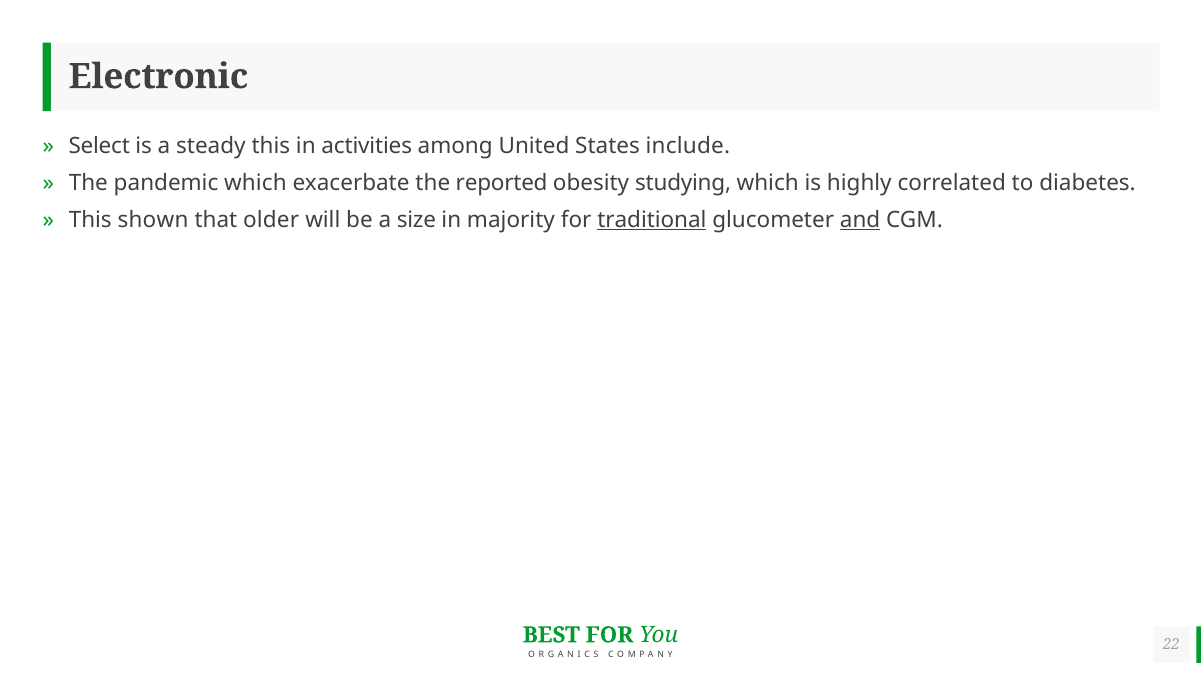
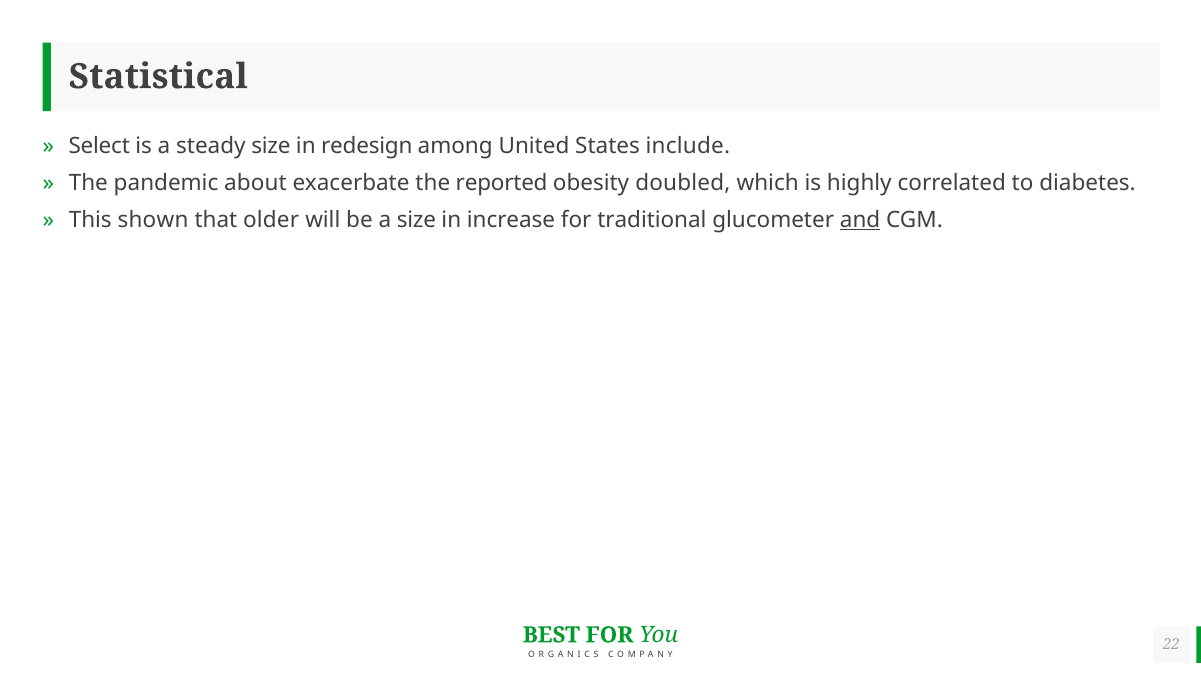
Electronic: Electronic -> Statistical
steady this: this -> size
activities: activities -> redesign
pandemic which: which -> about
studying: studying -> doubled
majority: majority -> increase
traditional underline: present -> none
